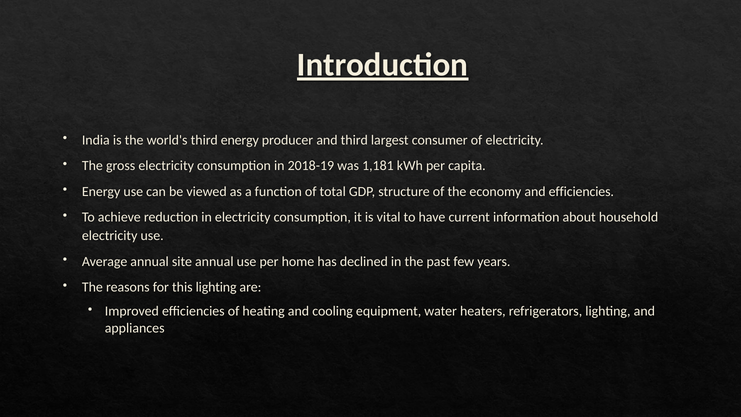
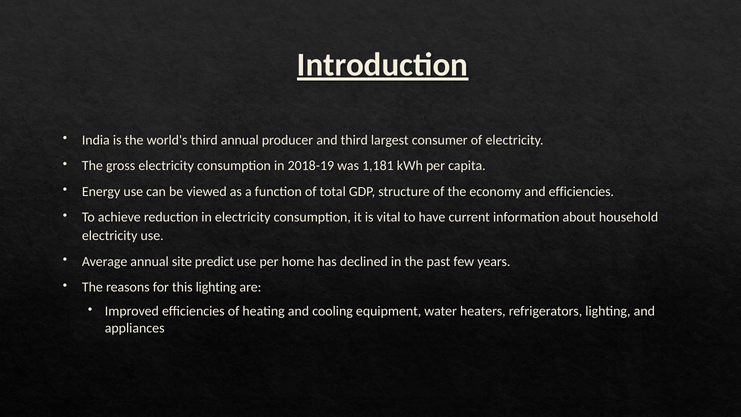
third energy: energy -> annual
site annual: annual -> predict
